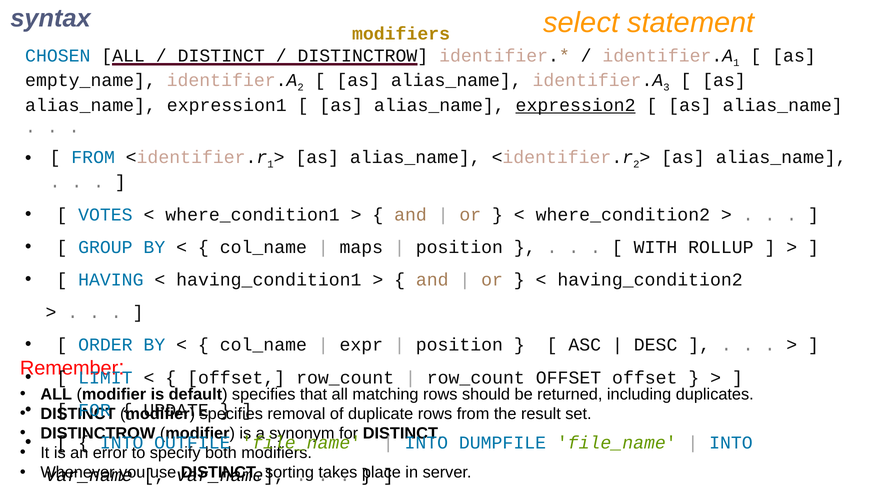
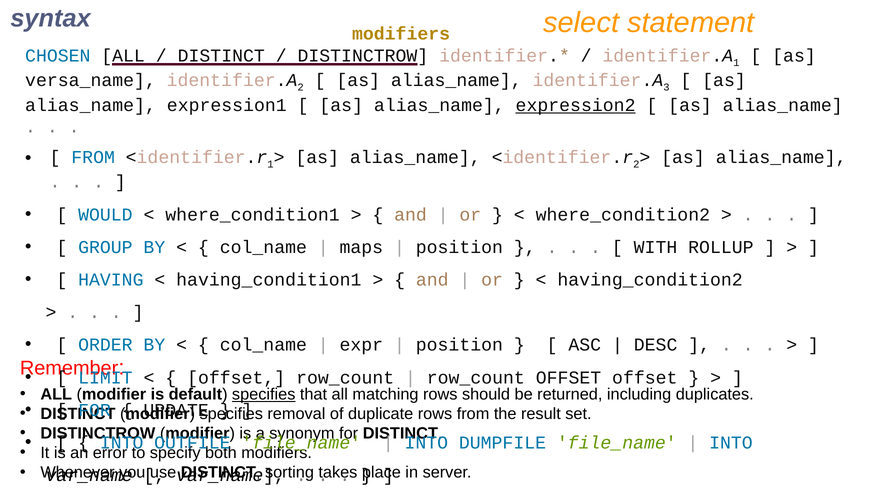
empty_name: empty_name -> versa_name
VOTES: VOTES -> WOULD
specifies at (264, 395) underline: none -> present
